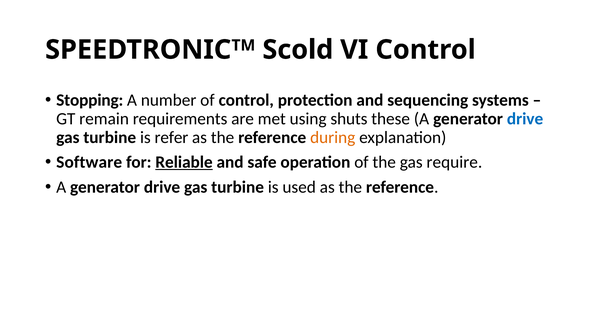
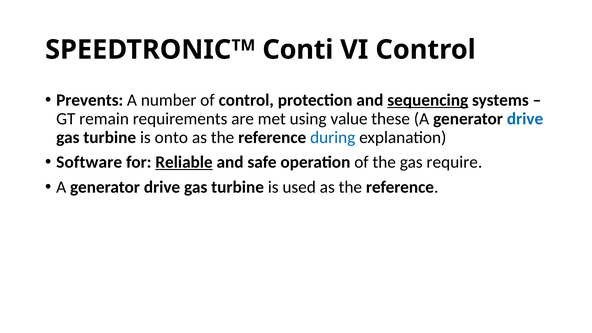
Scold: Scold -> Conti
Stopping: Stopping -> Prevents
sequencing underline: none -> present
shuts: shuts -> value
refer: refer -> onto
during colour: orange -> blue
